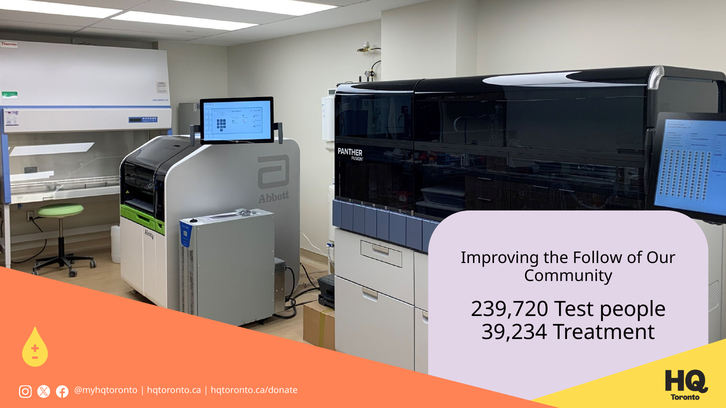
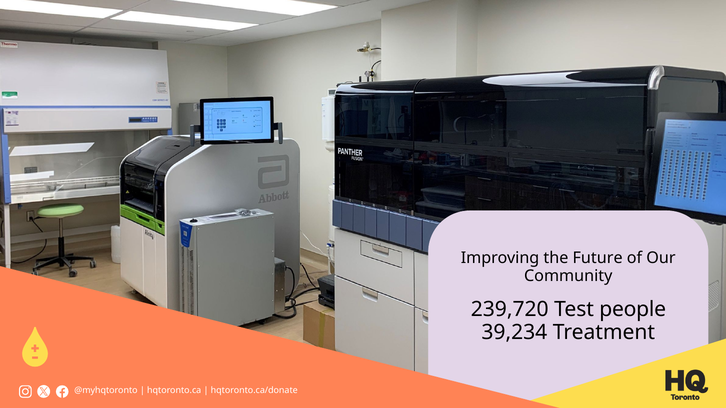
Follow: Follow -> Future
